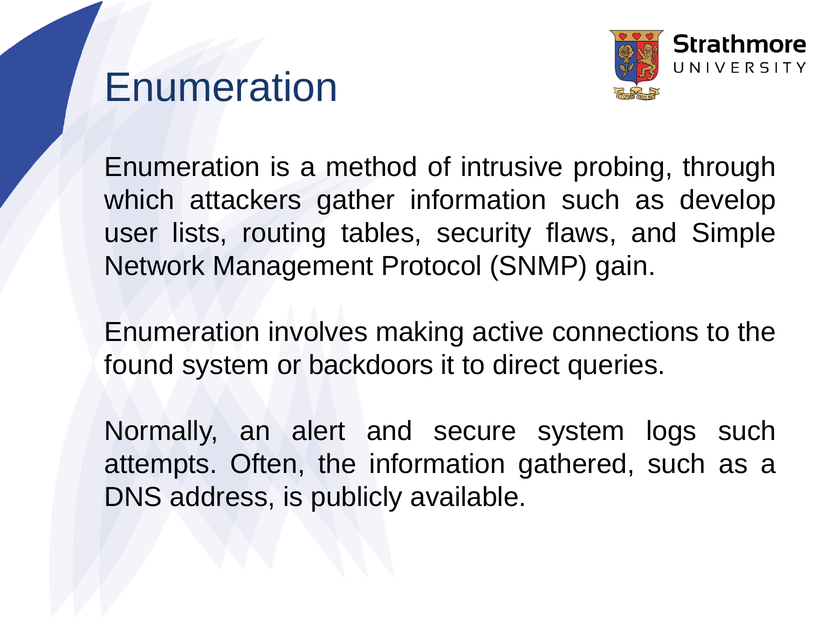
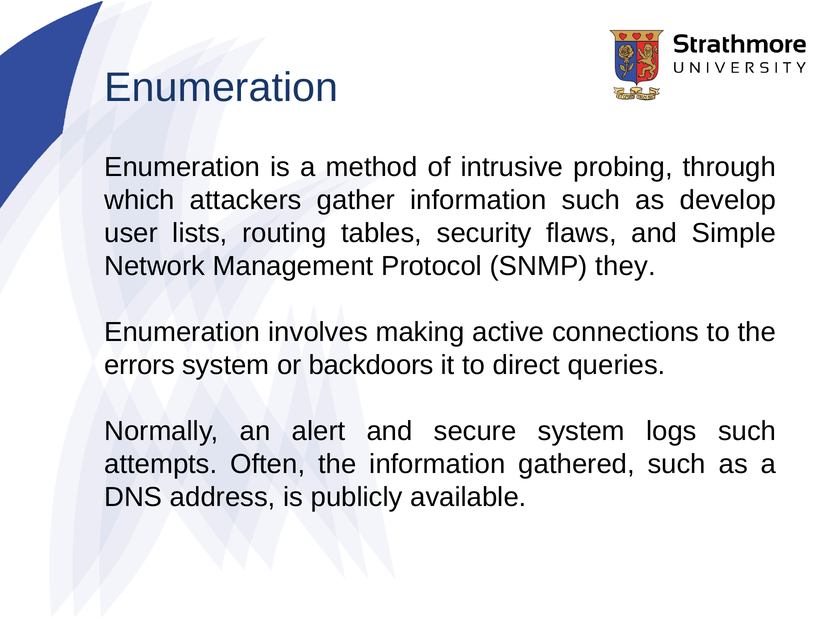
gain: gain -> they
found: found -> errors
